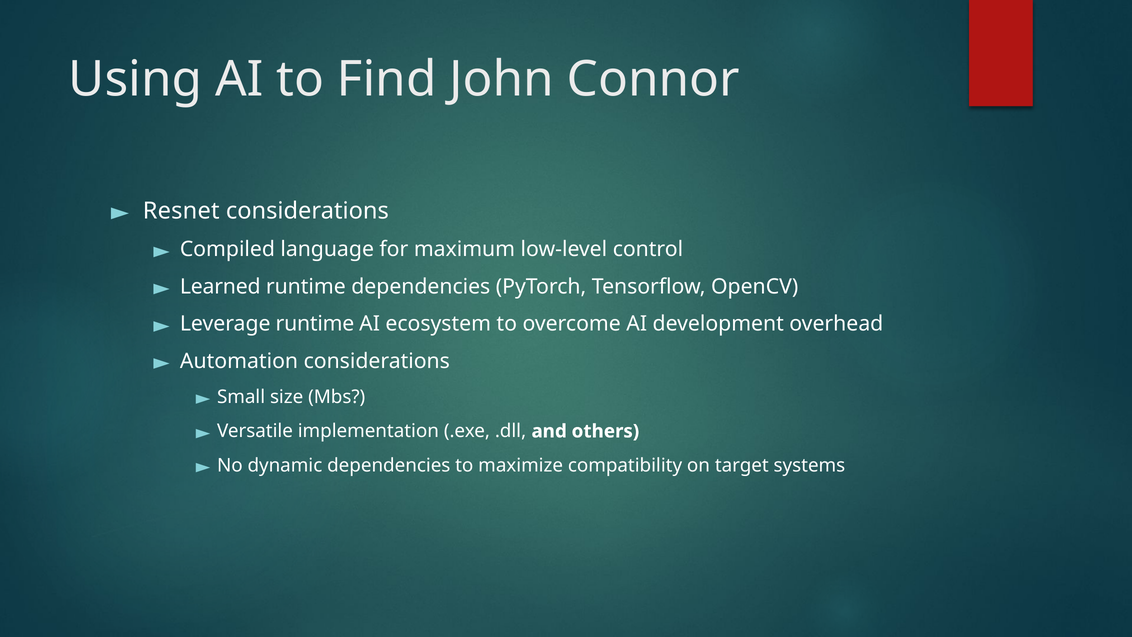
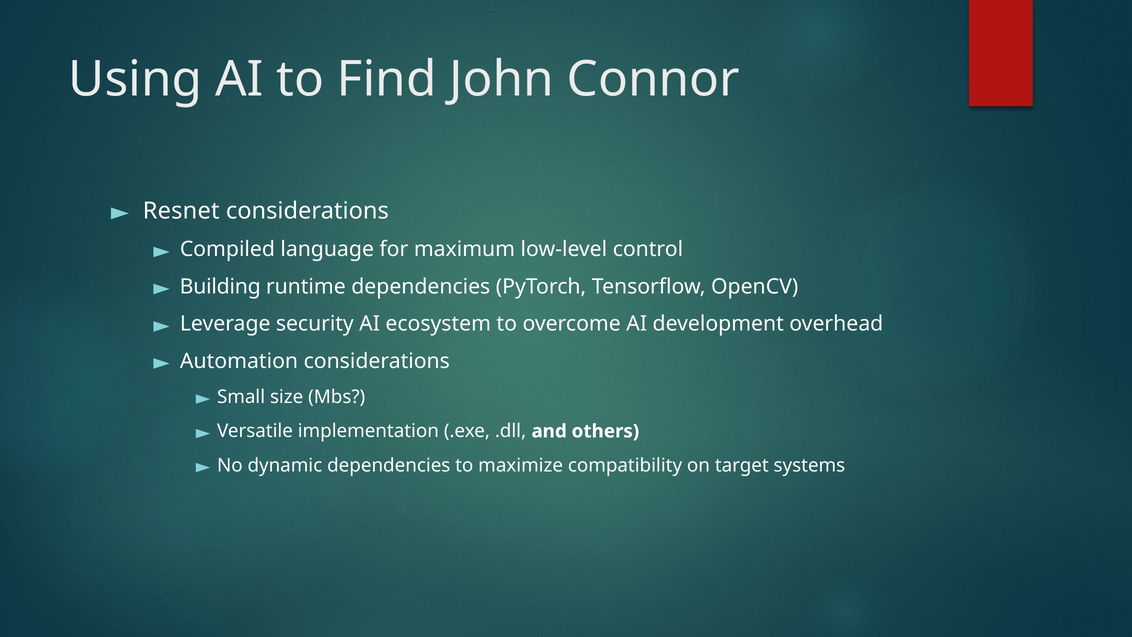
Learned: Learned -> Building
Leverage runtime: runtime -> security
